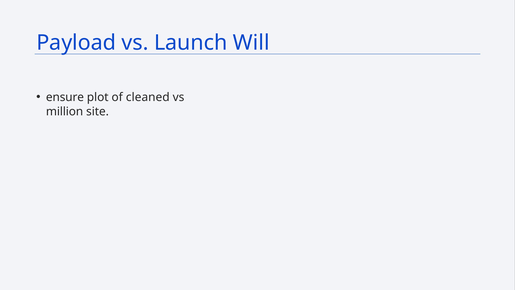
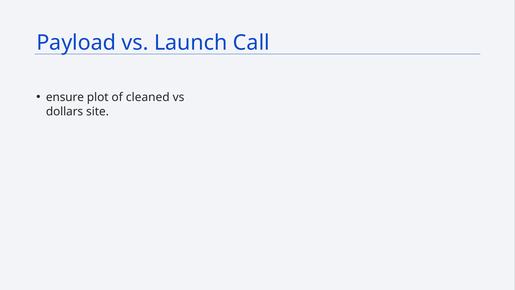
Will: Will -> Call
million: million -> dollars
